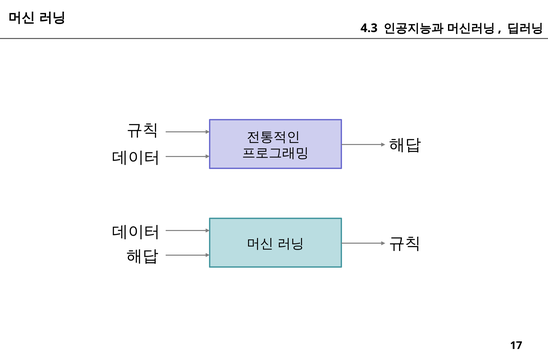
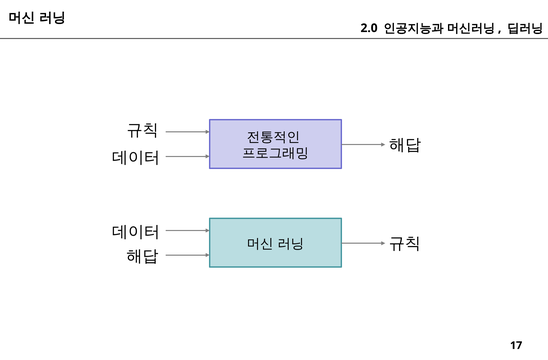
4.3: 4.3 -> 2.0
